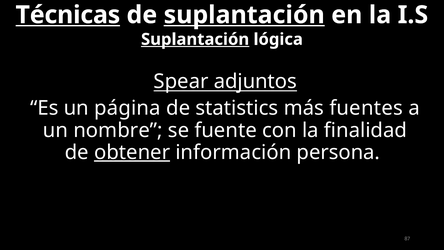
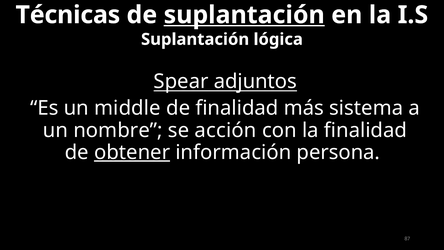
Técnicas underline: present -> none
Suplantación at (195, 39) underline: present -> none
página: página -> middle
de statistics: statistics -> finalidad
fuentes: fuentes -> sistema
fuente: fuente -> acción
